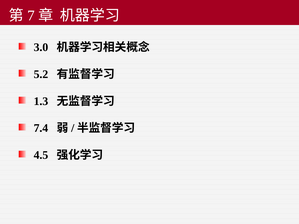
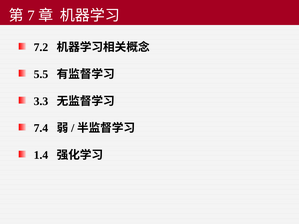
3.0: 3.0 -> 7.2
5.2: 5.2 -> 5.5
1.3: 1.3 -> 3.3
4.5: 4.5 -> 1.4
